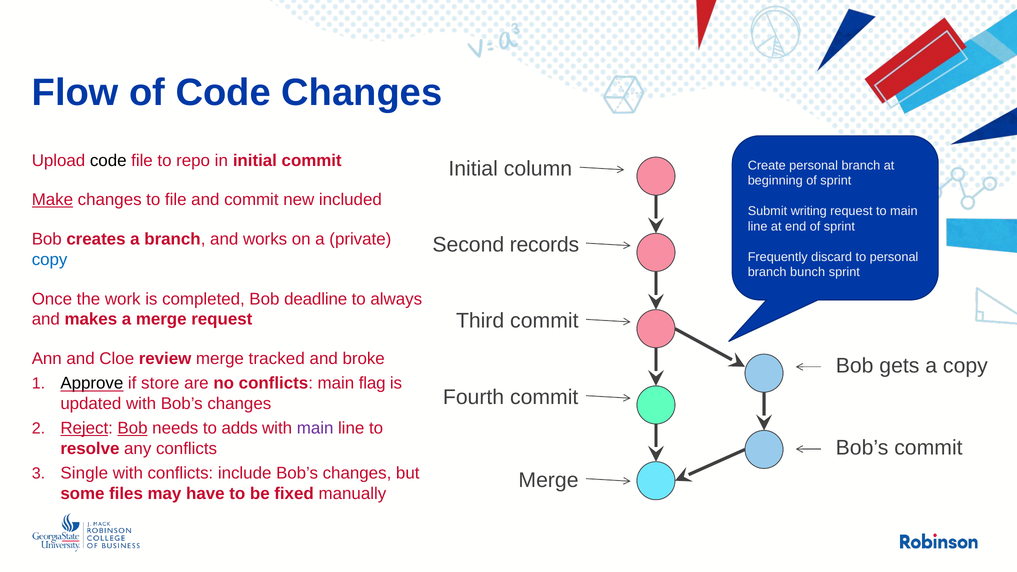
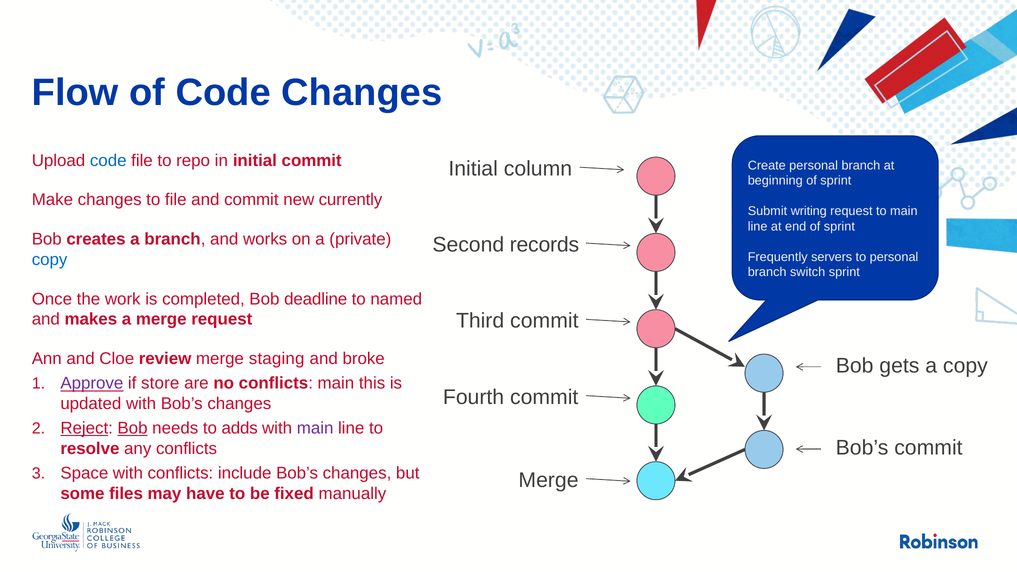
code at (108, 161) colour: black -> blue
Make underline: present -> none
included: included -> currently
discard: discard -> servers
bunch: bunch -> switch
always: always -> named
tracked: tracked -> staging
Approve colour: black -> purple
flag: flag -> this
Single: Single -> Space
